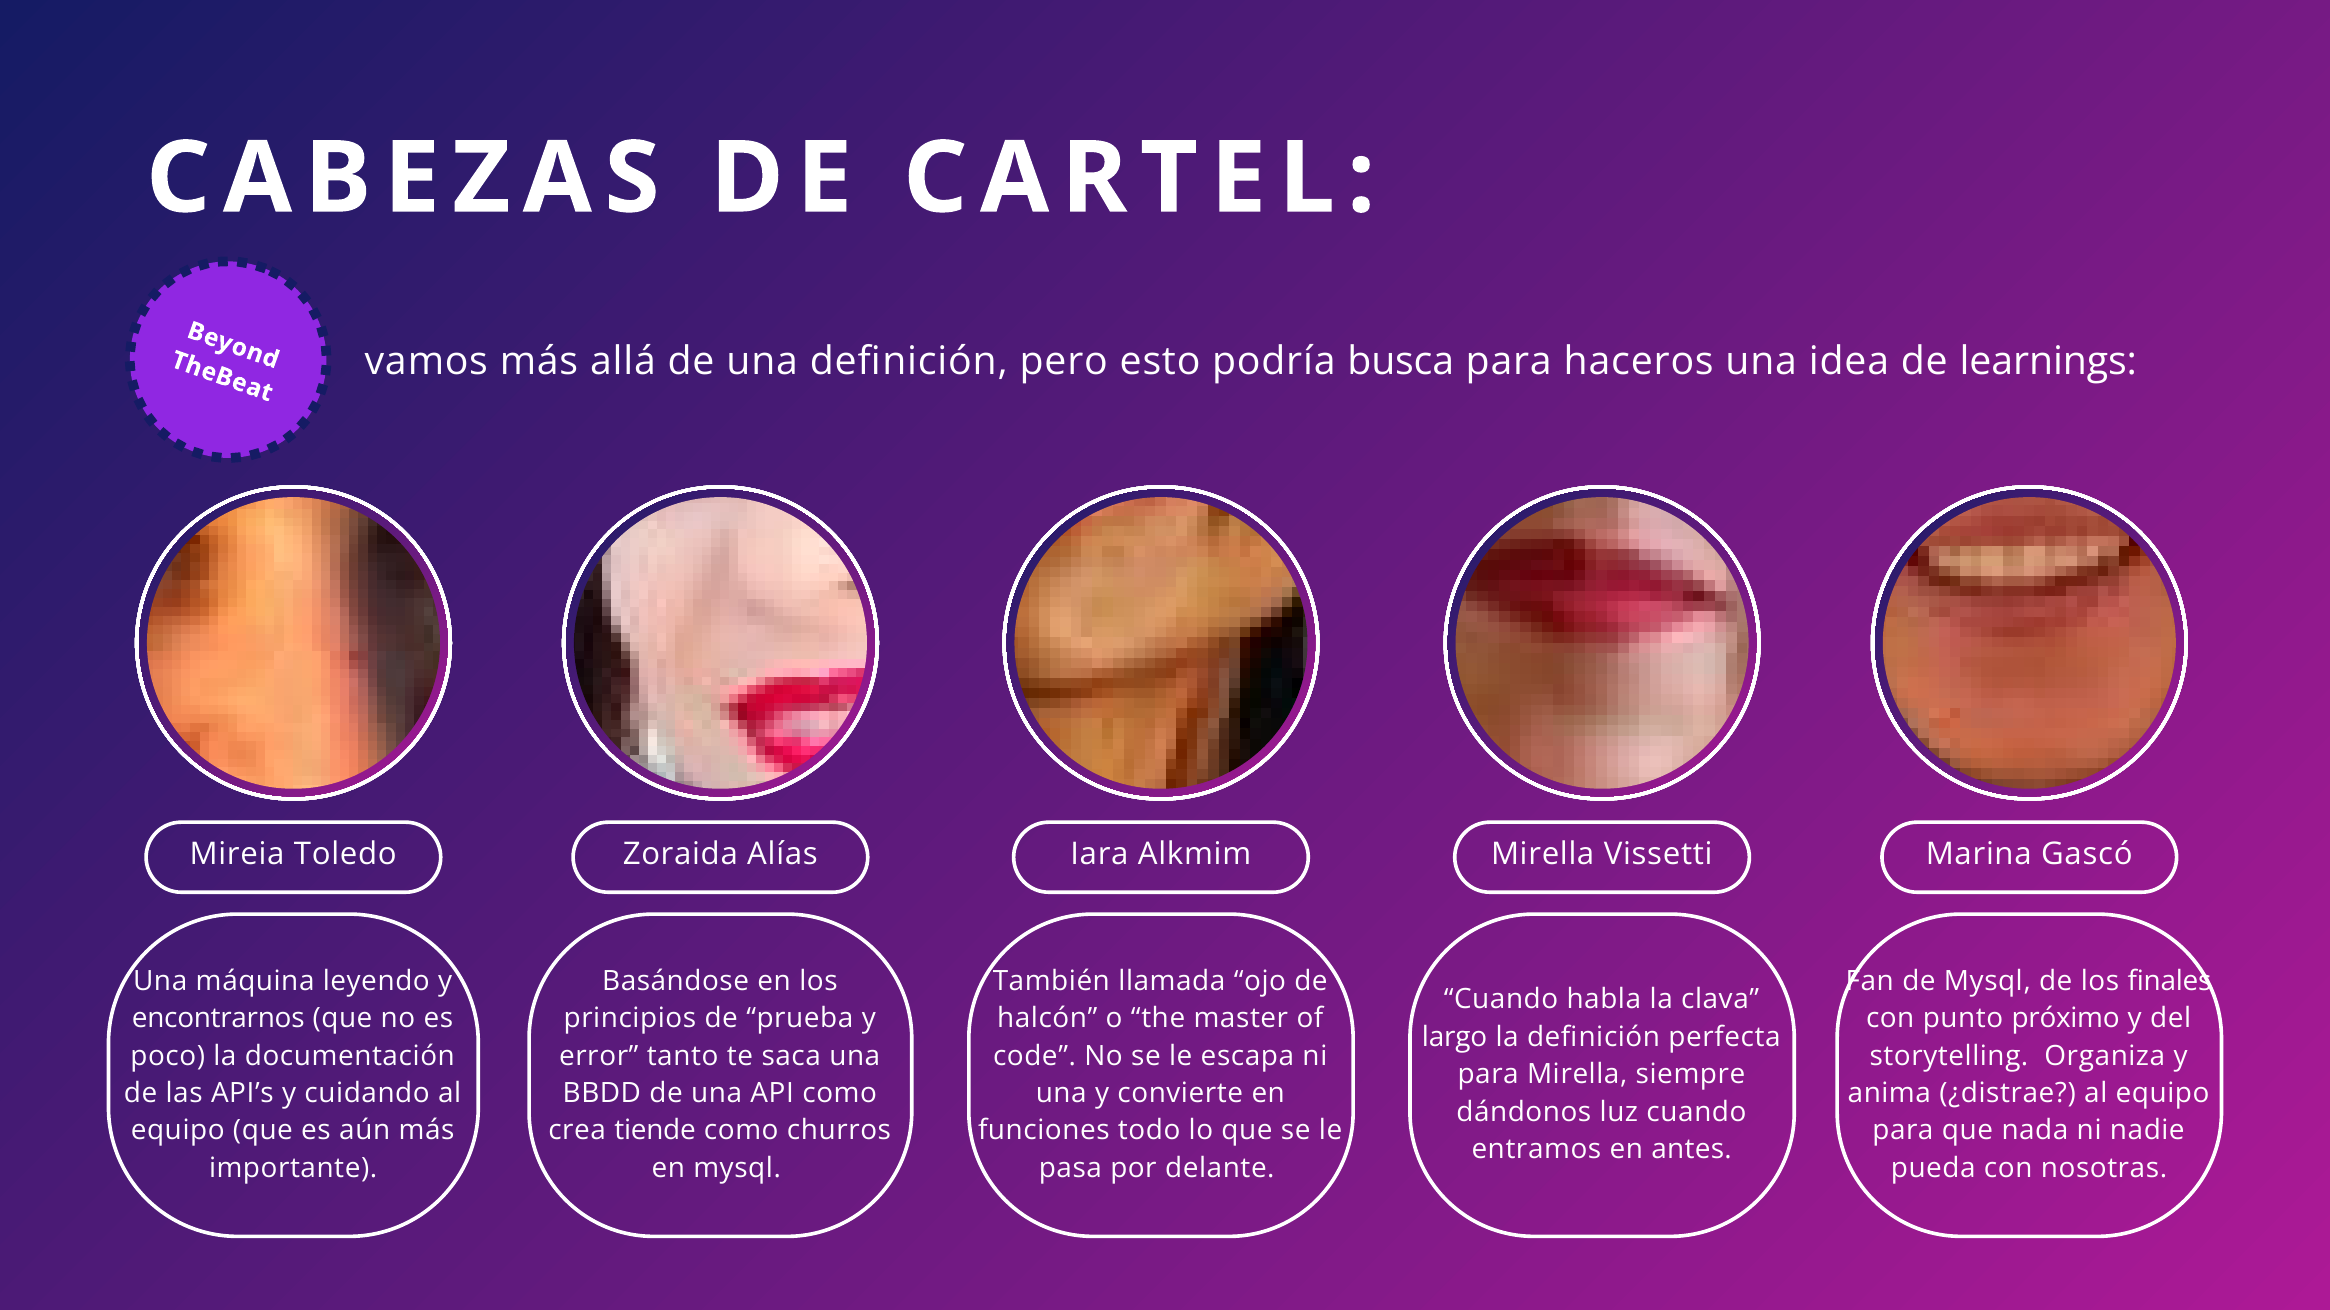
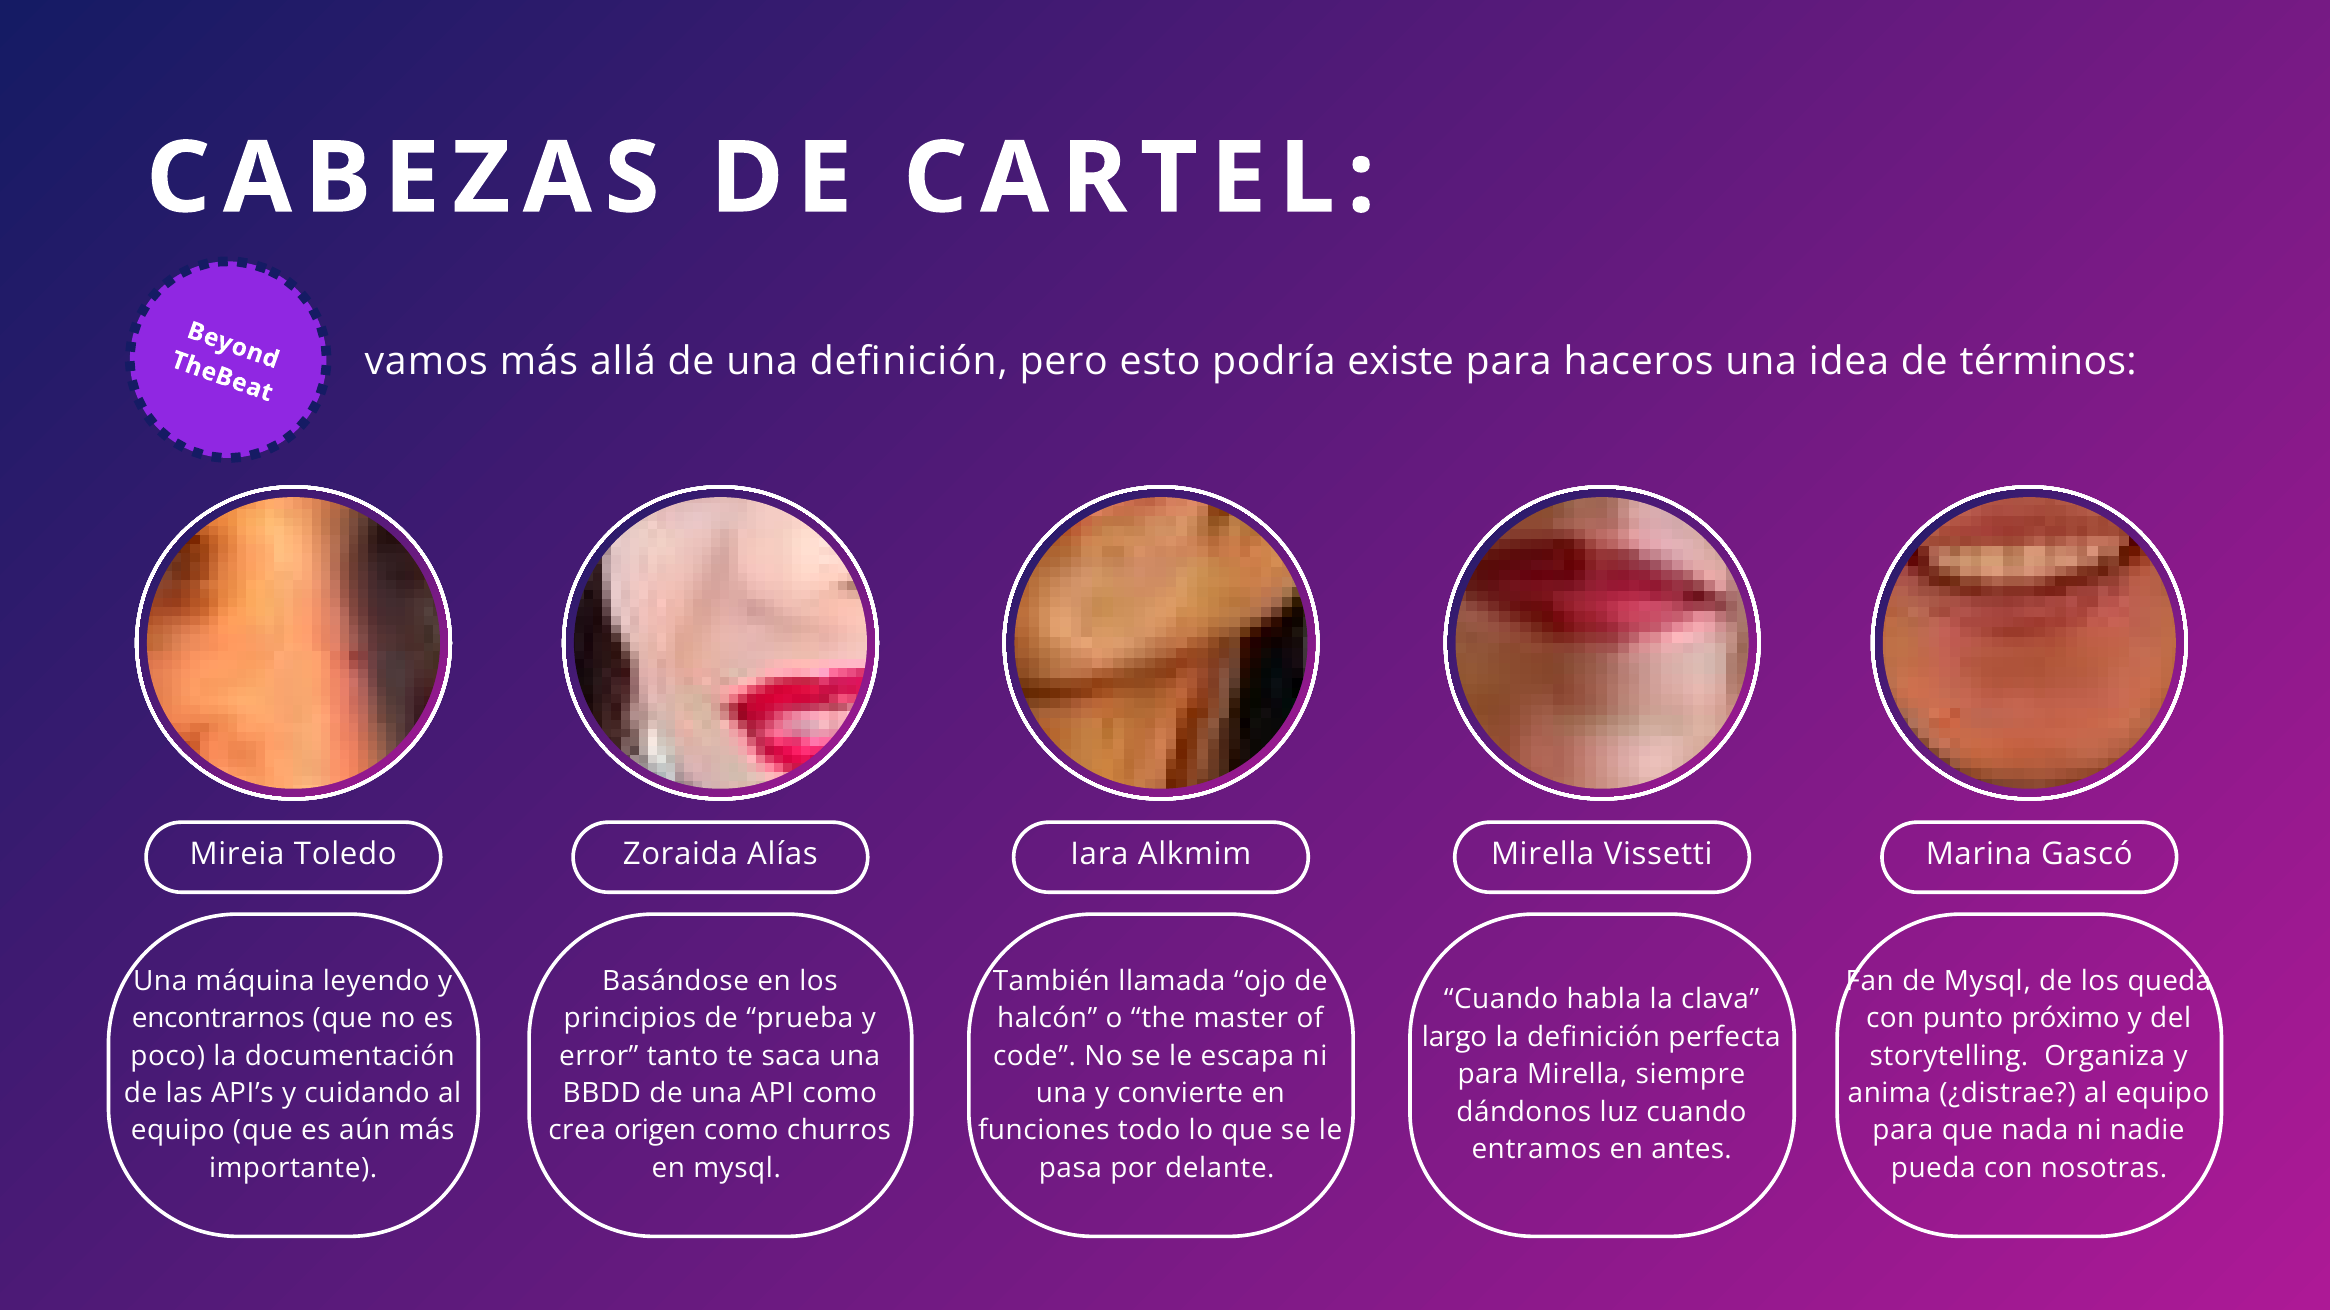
busca: busca -> existe
learnings: learnings -> términos
finales: finales -> queda
tiende: tiende -> origen
